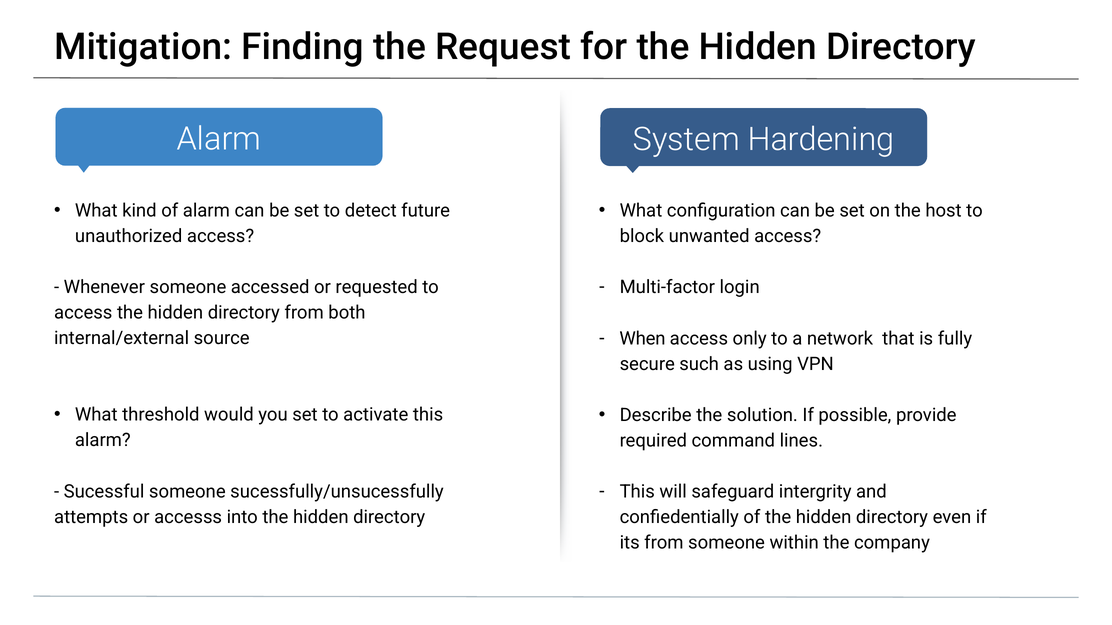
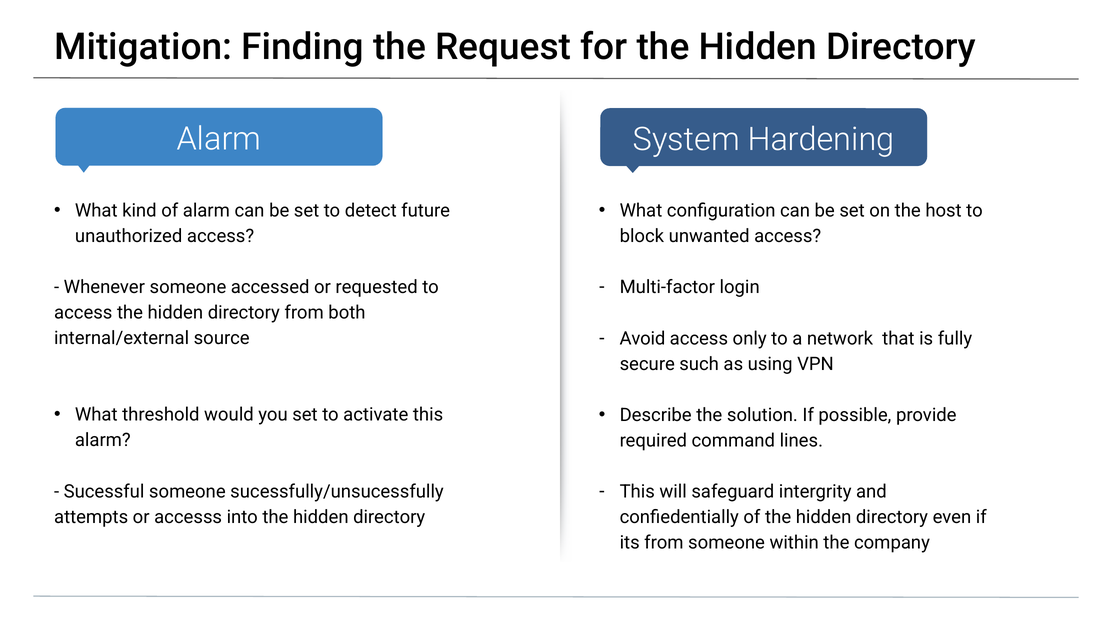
When: When -> Avoid
